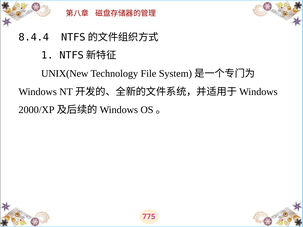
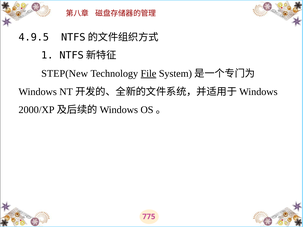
8.4.4: 8.4.4 -> 4.9.5
UNIX(New: UNIX(New -> STEP(New
File underline: none -> present
